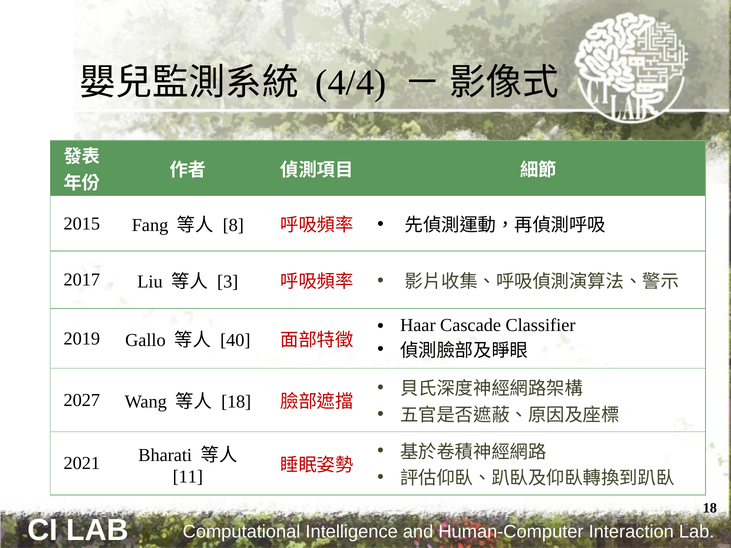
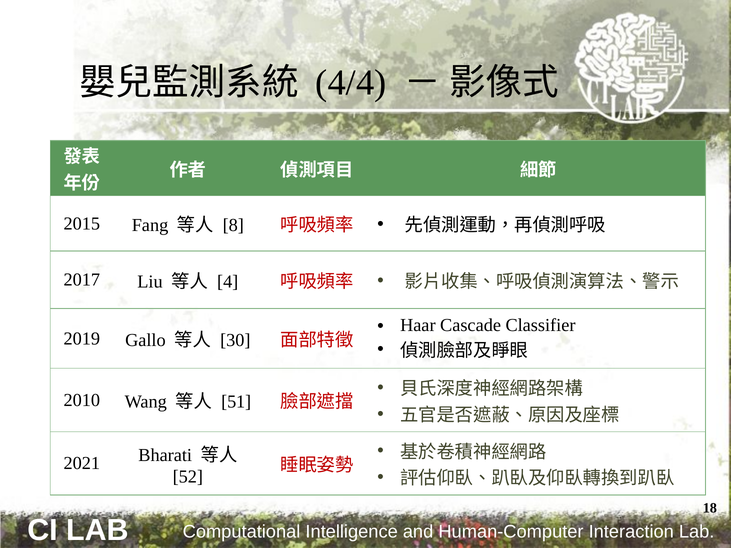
3: 3 -> 4
40: 40 -> 30
2027: 2027 -> 2010
18 at (236, 402): 18 -> 51
11: 11 -> 52
